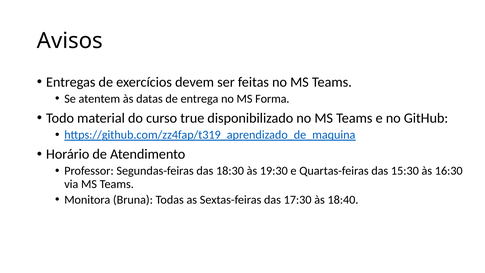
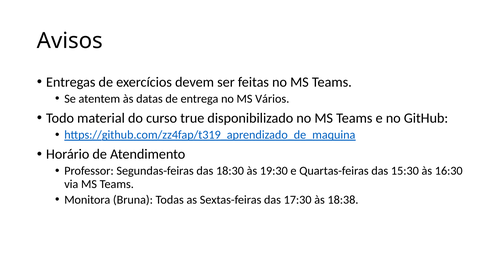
Forma: Forma -> Vários
18:40: 18:40 -> 18:38
